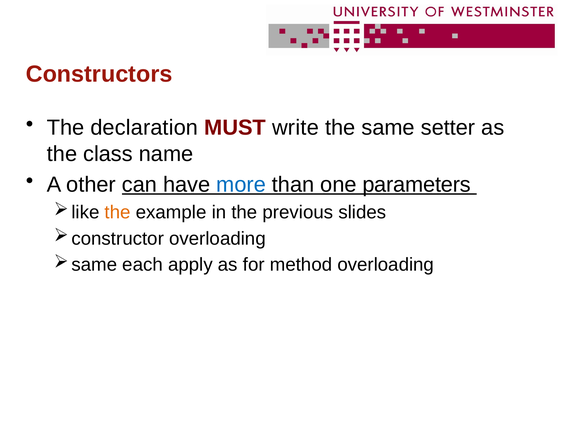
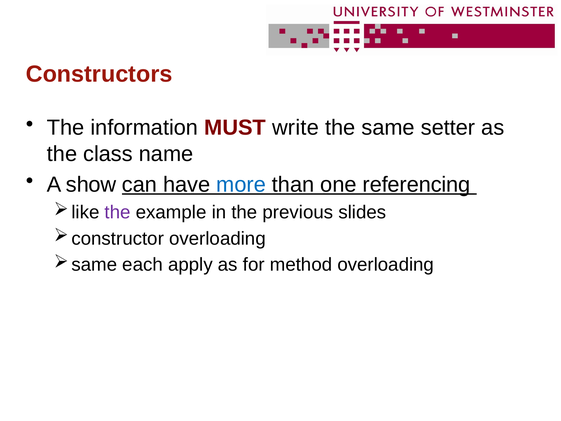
declaration: declaration -> information
other: other -> show
parameters: parameters -> referencing
the at (118, 212) colour: orange -> purple
